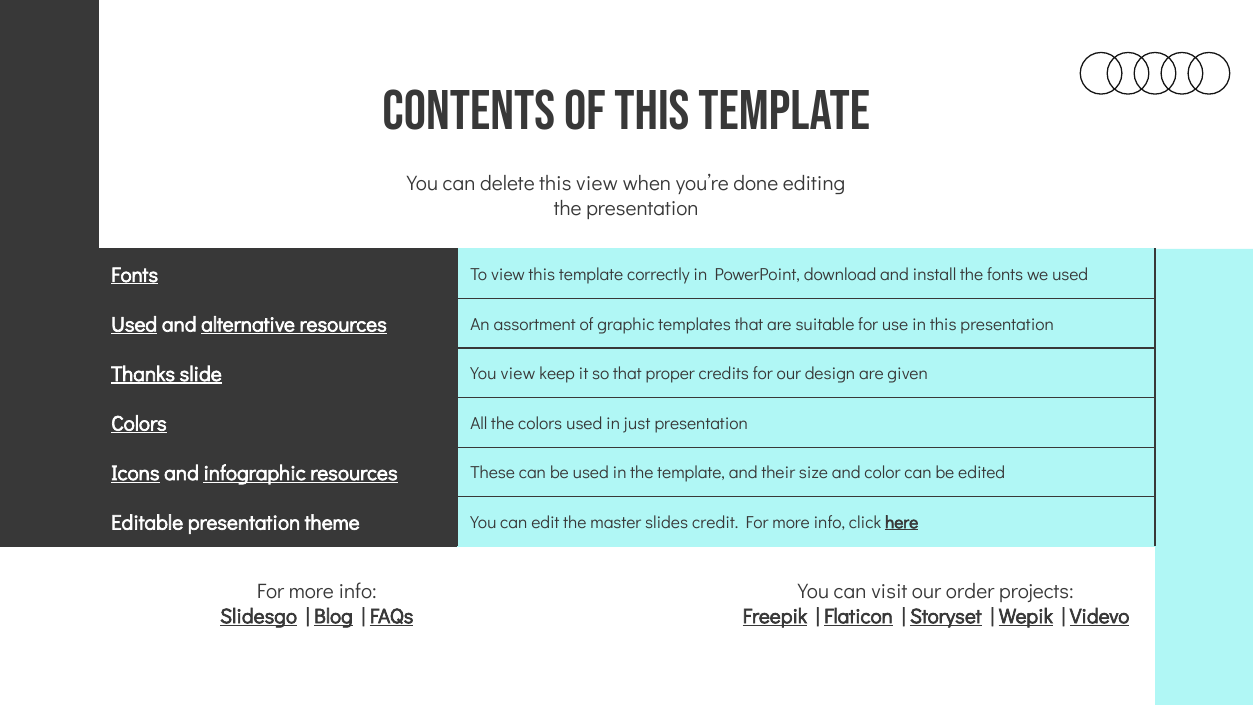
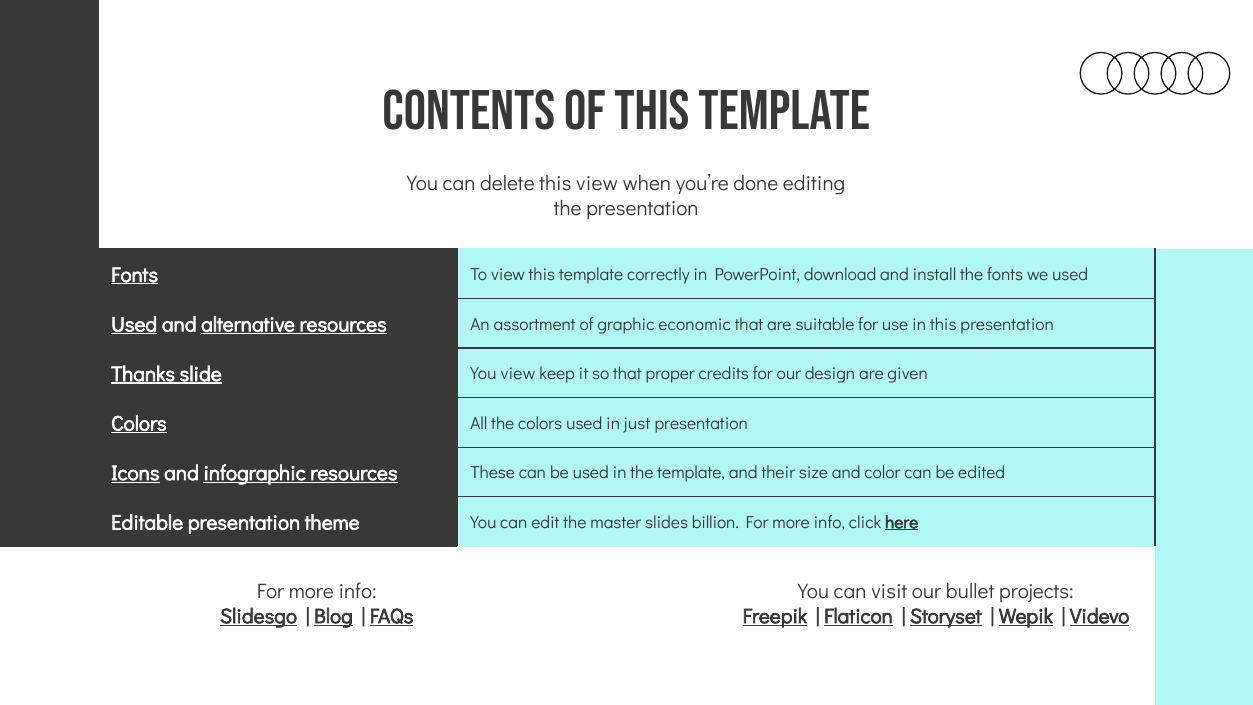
templates: templates -> economic
credit: credit -> billion
order: order -> bullet
